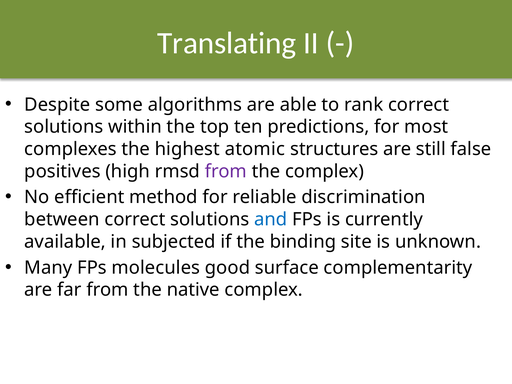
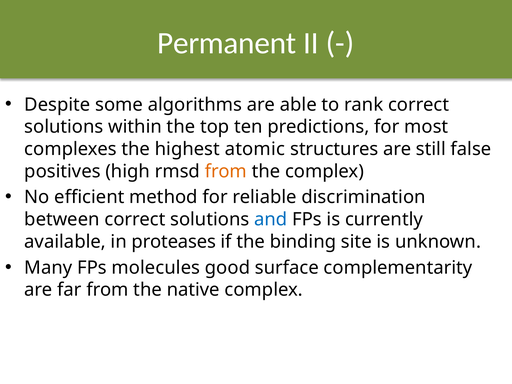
Translating: Translating -> Permanent
from at (226, 171) colour: purple -> orange
subjected: subjected -> proteases
